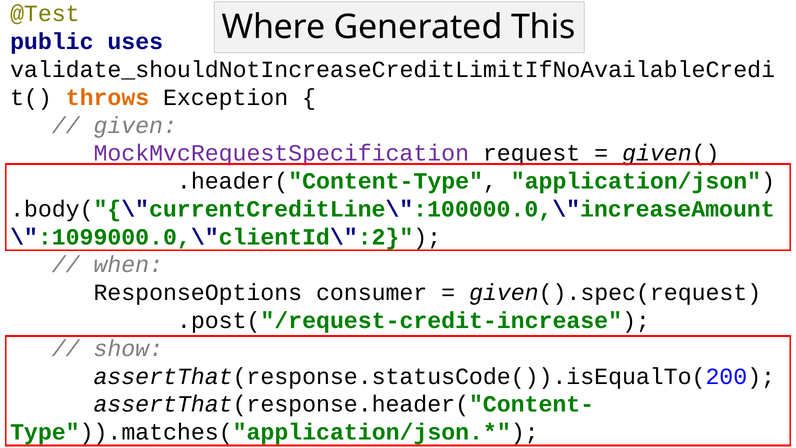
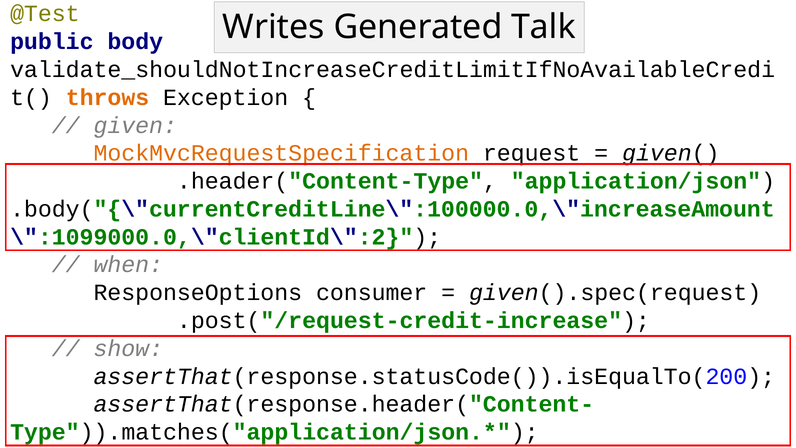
Where: Where -> Writes
This: This -> Talk
uses: uses -> body
MockMvcRequestSpecification colour: purple -> orange
